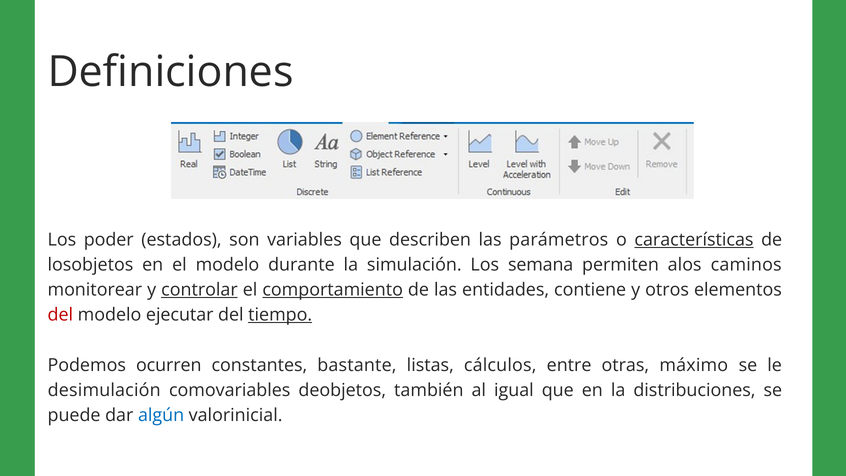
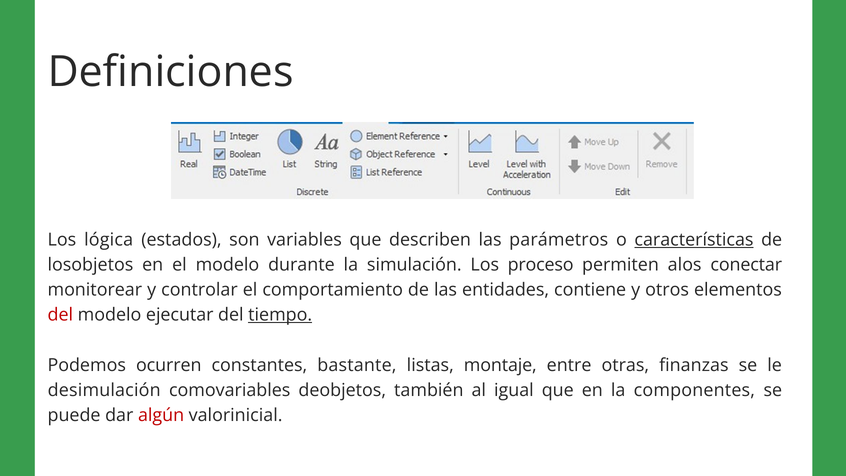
poder: poder -> lógica
semana: semana -> proceso
caminos: caminos -> conectar
controlar underline: present -> none
comportamiento underline: present -> none
cálculos: cálculos -> montaje
máximo: máximo -> finanzas
distribuciones: distribuciones -> componentes
algún colour: blue -> red
